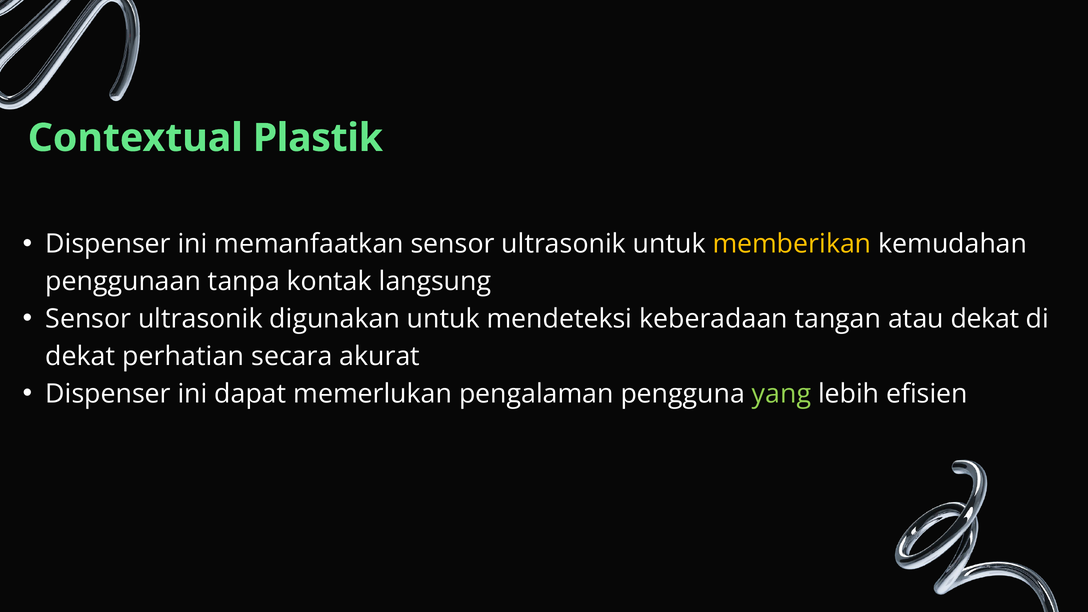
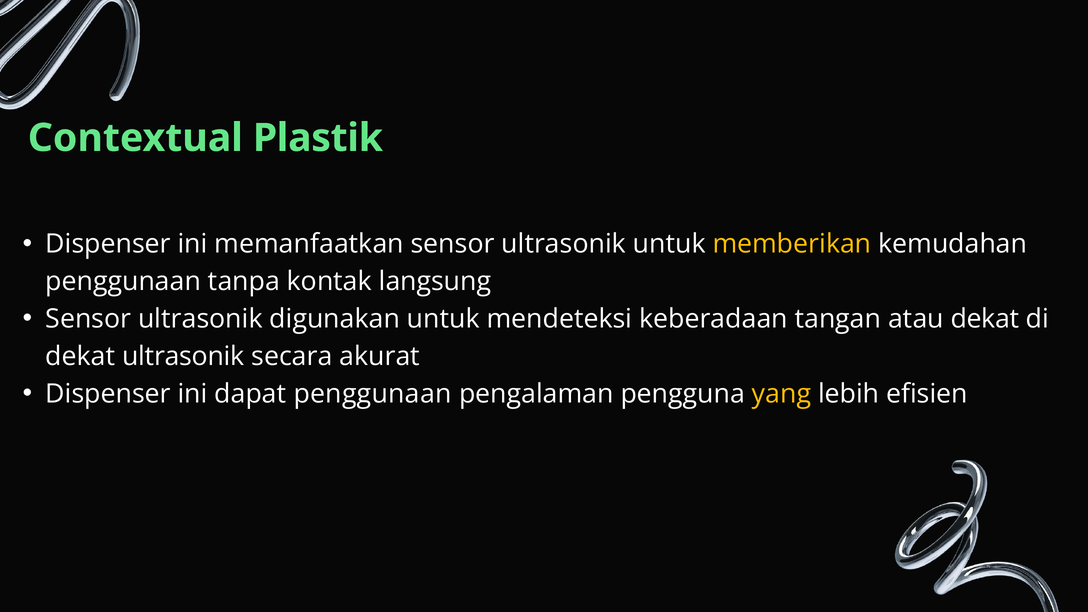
dekat perhatian: perhatian -> ultrasonik
dapat memerlukan: memerlukan -> penggunaan
yang colour: light green -> yellow
